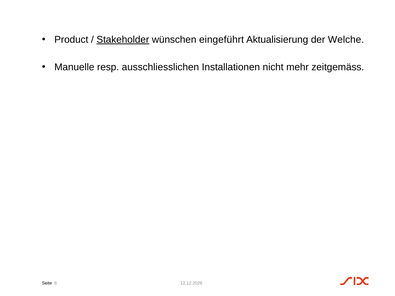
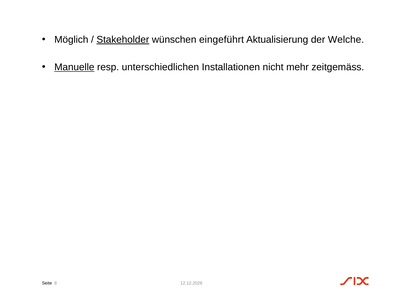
Product: Product -> Möglich
Manuelle underline: none -> present
ausschliesslichen: ausschliesslichen -> unterschiedlichen
